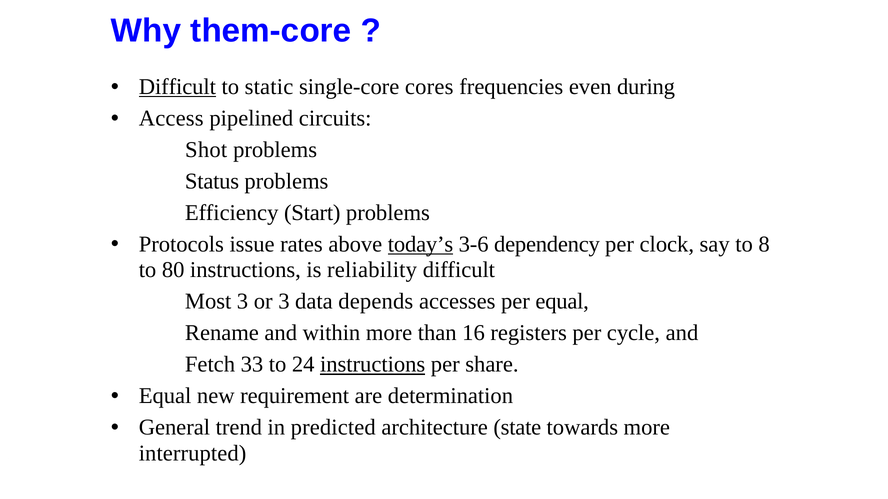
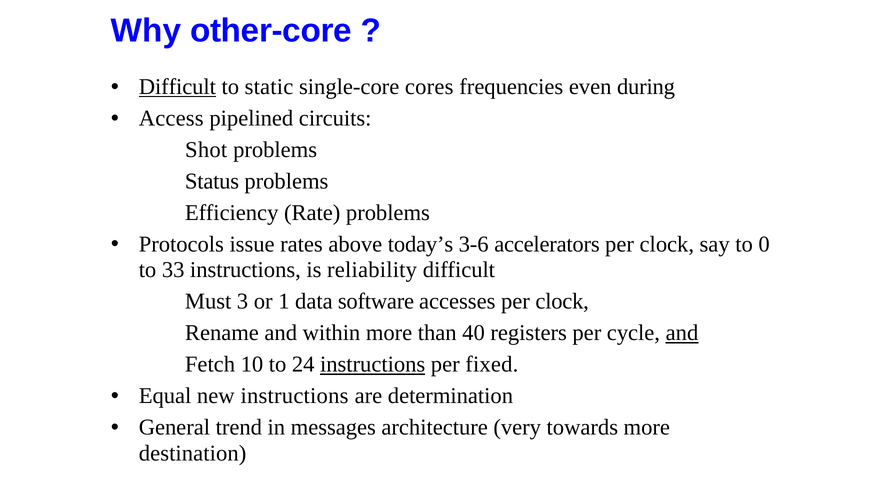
them-core: them-core -> other-core
Start: Start -> Rate
today’s underline: present -> none
dependency: dependency -> accelerators
8: 8 -> 0
80: 80 -> 33
Most: Most -> Must
or 3: 3 -> 1
depends: depends -> software
accesses per equal: equal -> clock
16: 16 -> 40
and at (682, 333) underline: none -> present
33: 33 -> 10
share: share -> fixed
new requirement: requirement -> instructions
predicted: predicted -> messages
state: state -> very
interrupted: interrupted -> destination
